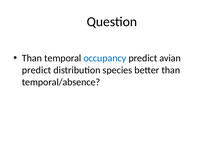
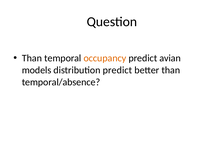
occupancy colour: blue -> orange
predict at (36, 70): predict -> models
distribution species: species -> predict
